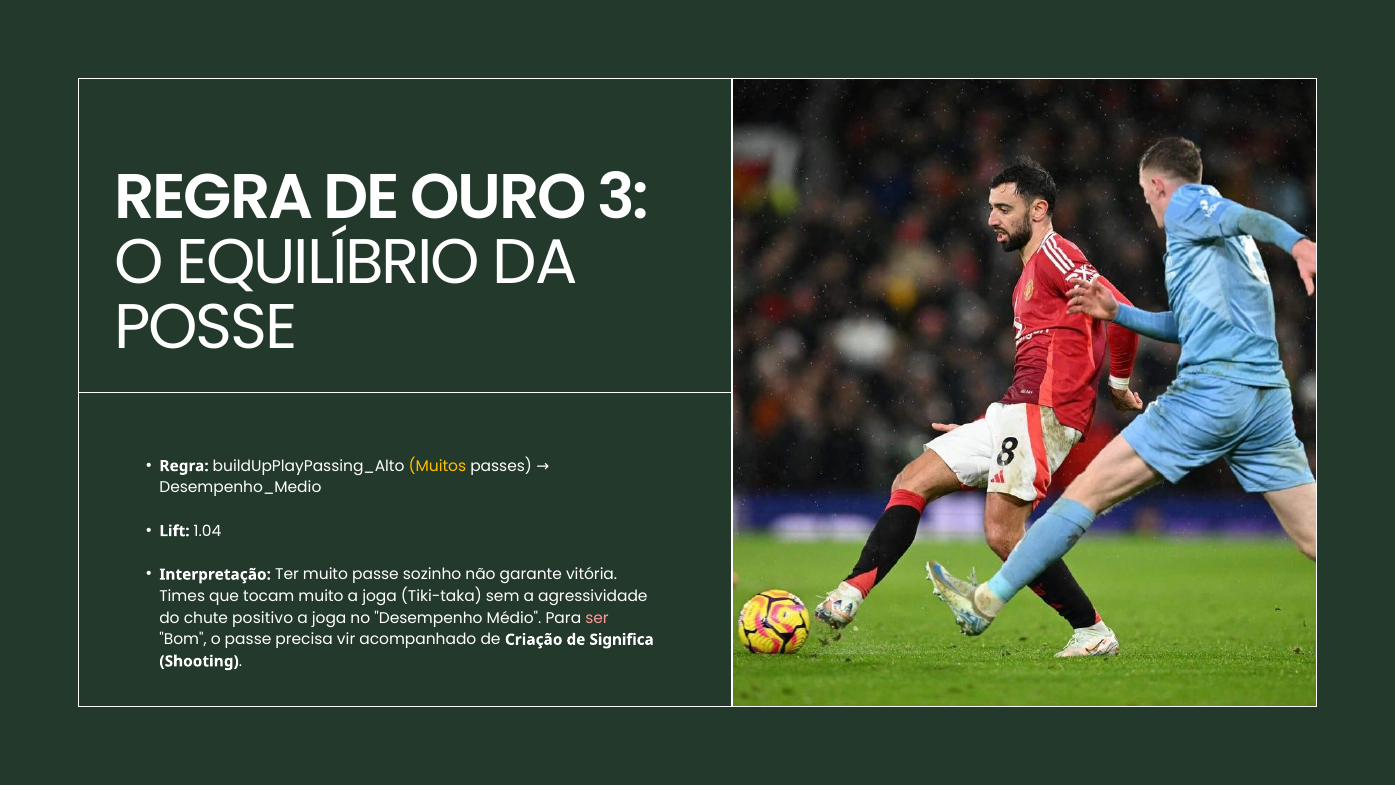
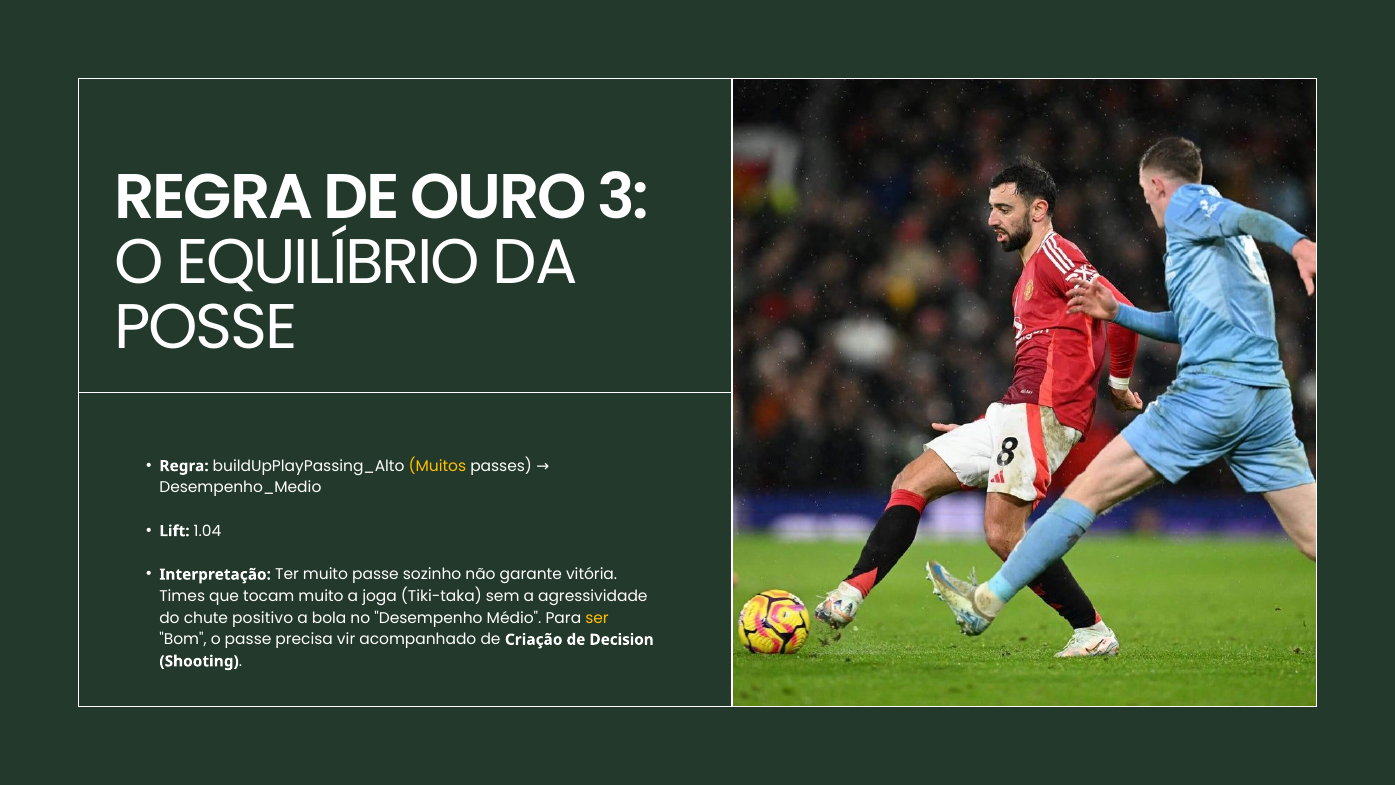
joga at (329, 618): joga -> bola
ser colour: pink -> yellow
Significa: Significa -> Decision
